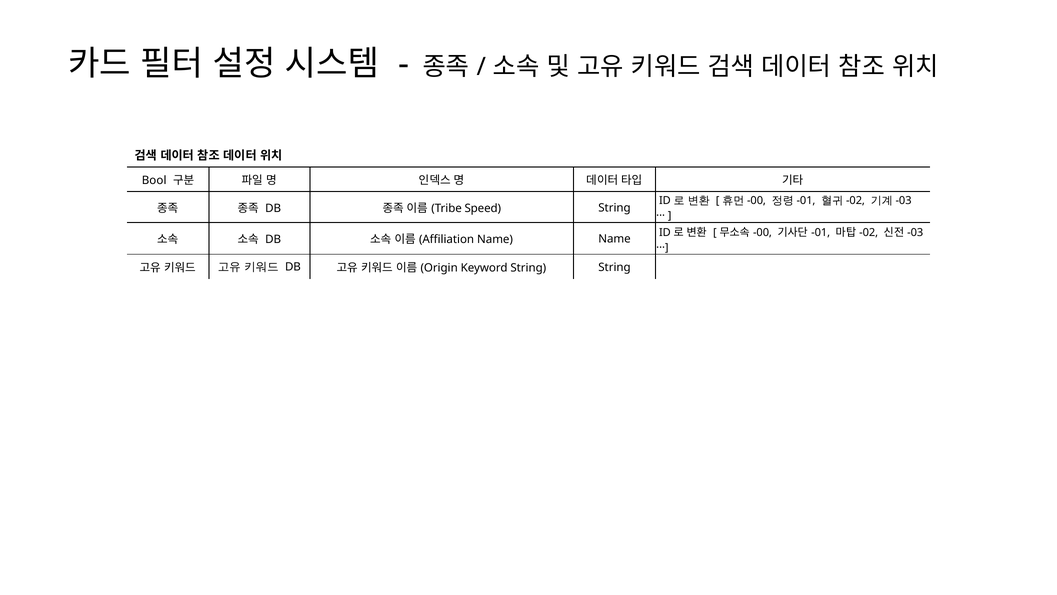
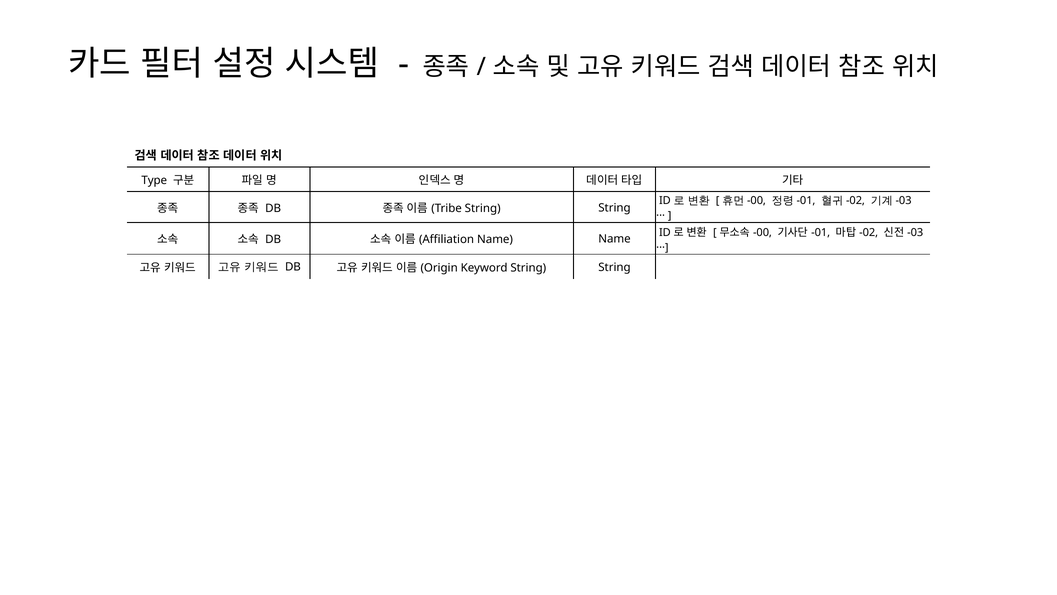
Bool: Bool -> Type
Speed at (483, 208): Speed -> String
